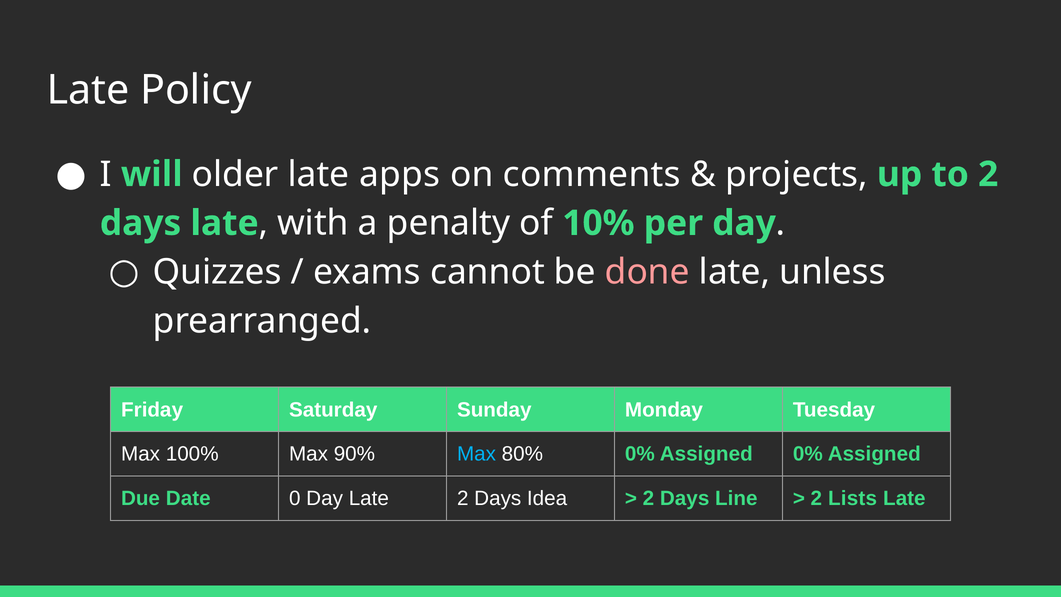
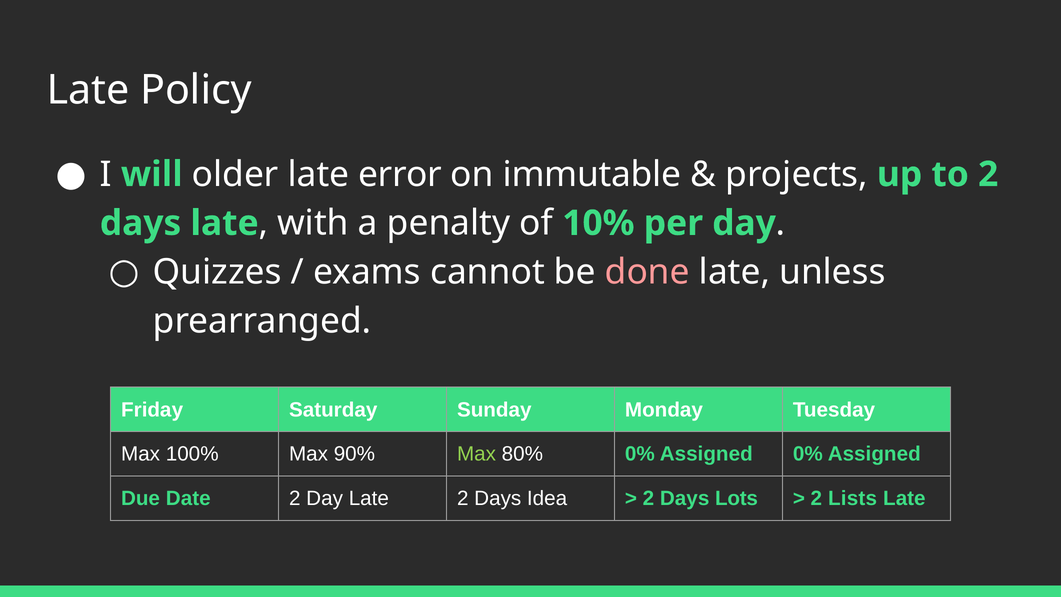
apps: apps -> error
comments: comments -> immutable
Max at (477, 454) colour: light blue -> light green
Date 0: 0 -> 2
Line: Line -> Lots
